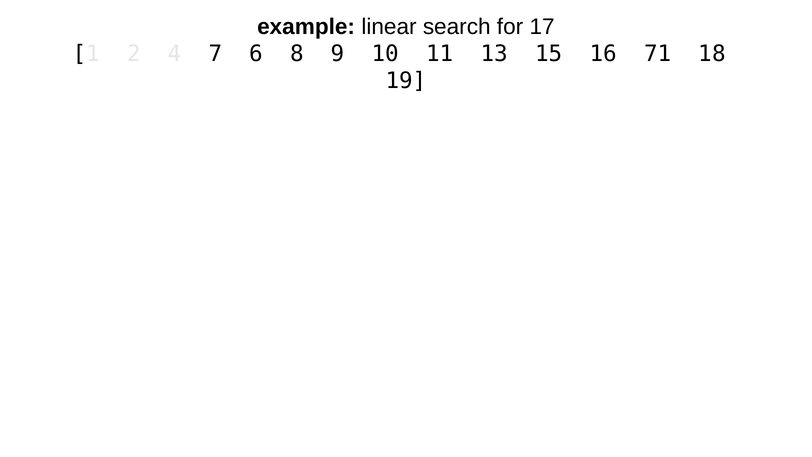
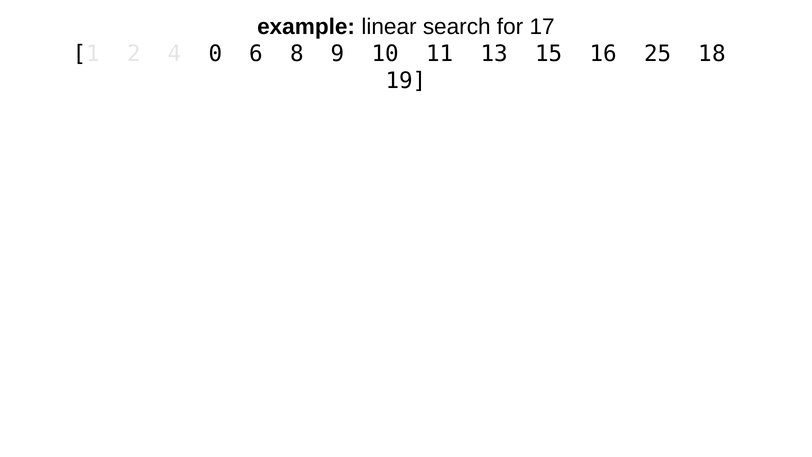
7: 7 -> 0
71: 71 -> 25
